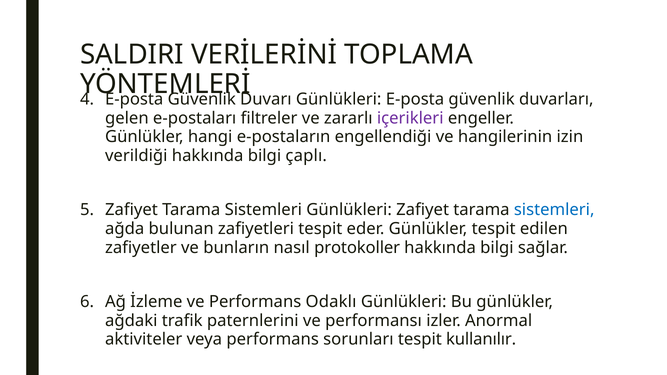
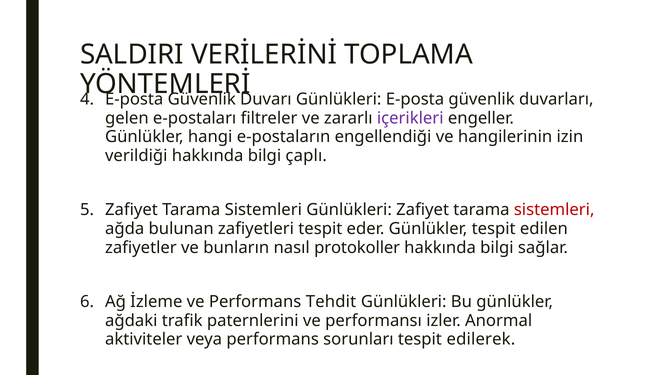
sistemleri at (554, 210) colour: blue -> red
Odaklı: Odaklı -> Tehdit
kullanılır: kullanılır -> edilerek
